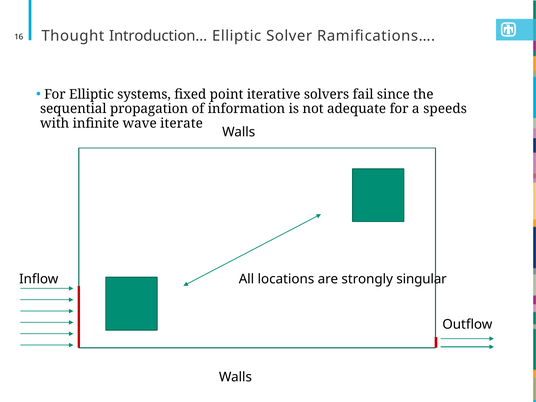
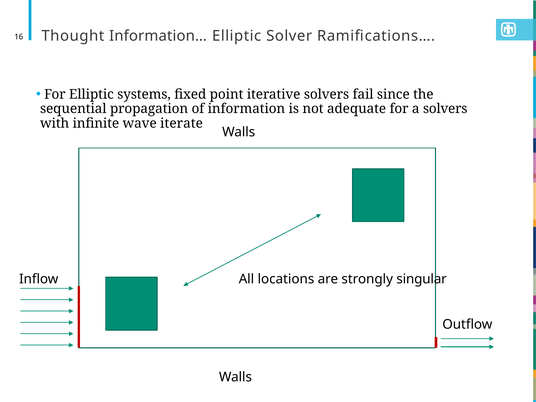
Introduction…: Introduction… -> Information…
a speeds: speeds -> solvers
